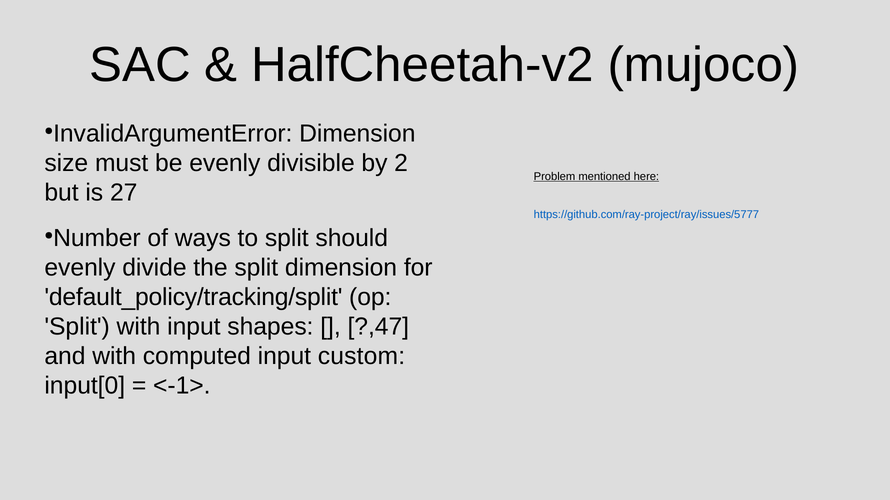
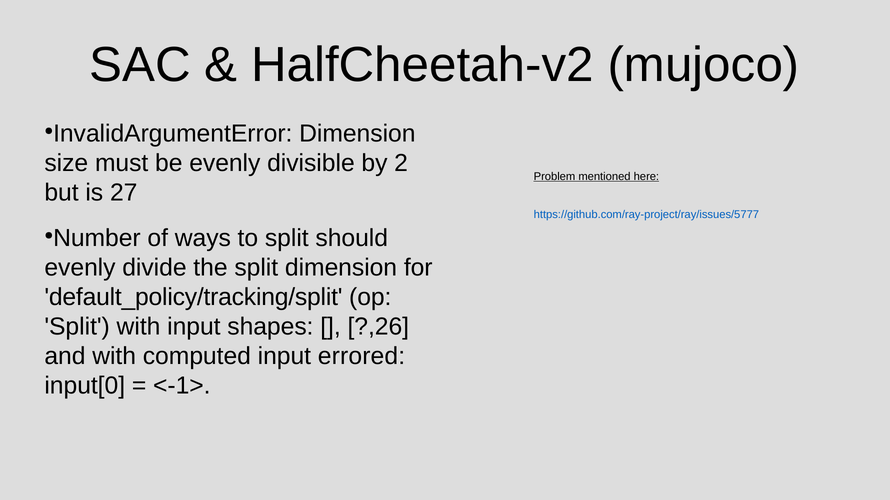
?,47: ?,47 -> ?,26
custom: custom -> errored
